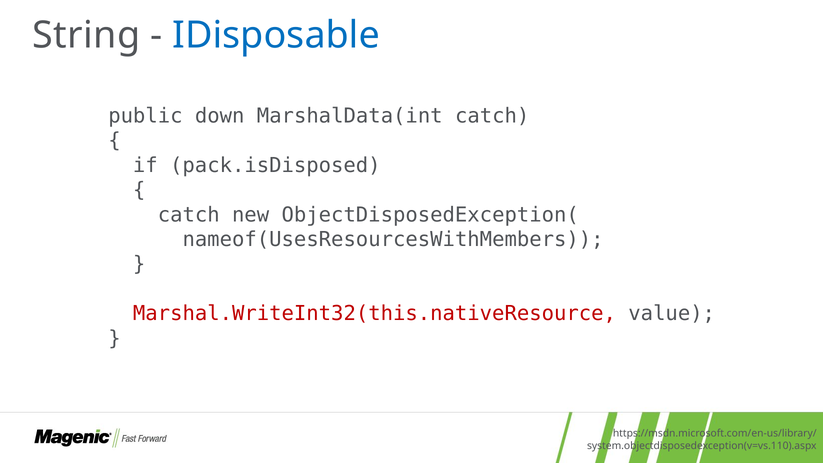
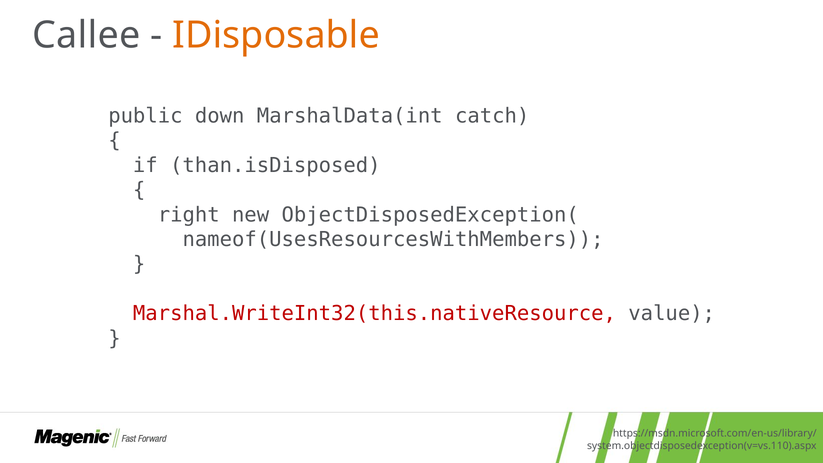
String: String -> Callee
IDisposable colour: blue -> orange
pack.isDisposed: pack.isDisposed -> than.isDisposed
catch at (189, 215): catch -> right
